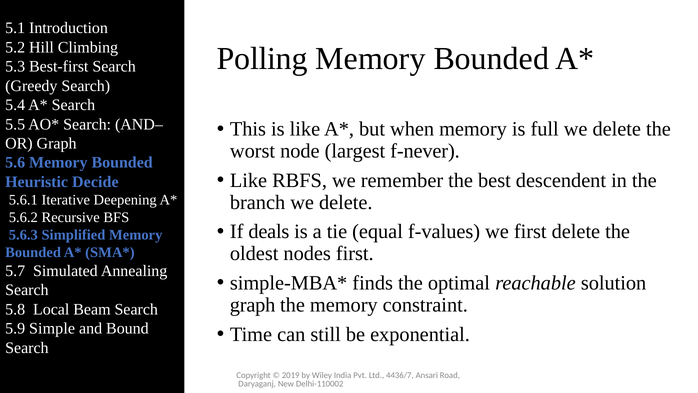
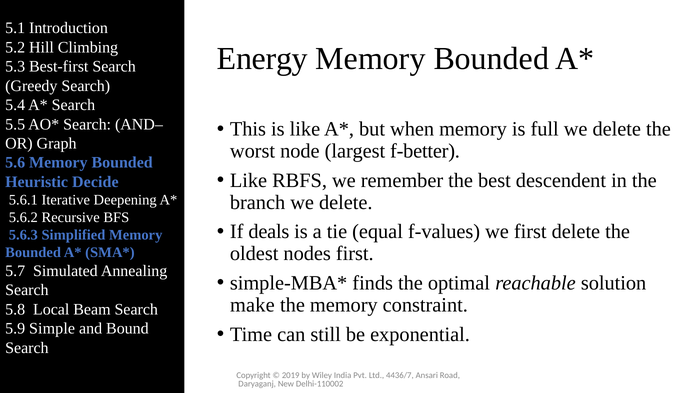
Polling: Polling -> Energy
f-never: f-never -> f-better
graph at (253, 305): graph -> make
